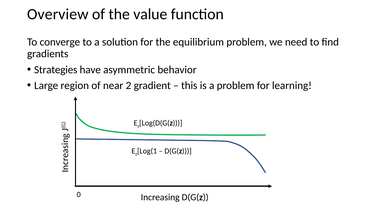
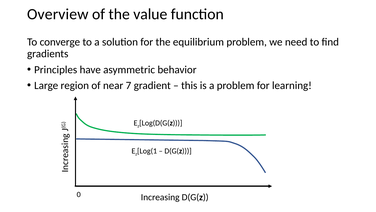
Strategies: Strategies -> Principles
2: 2 -> 7
